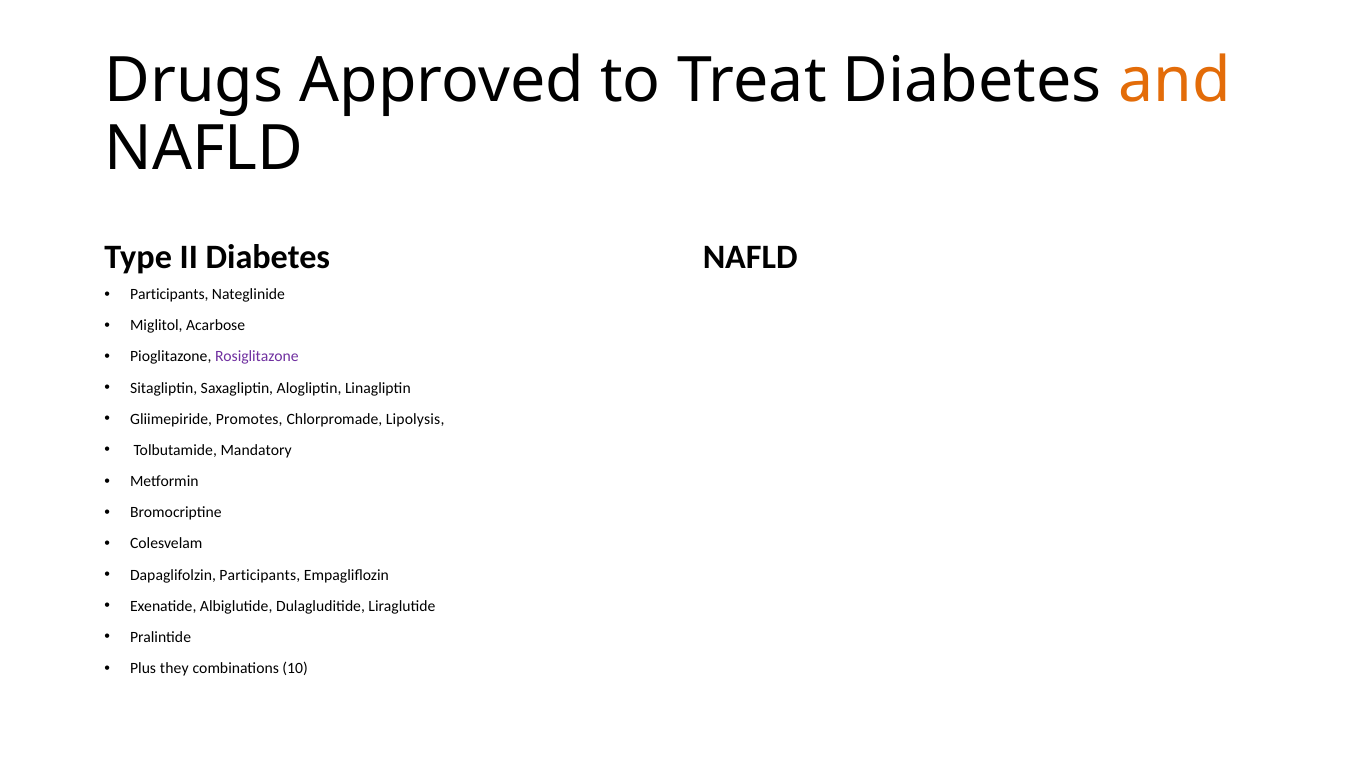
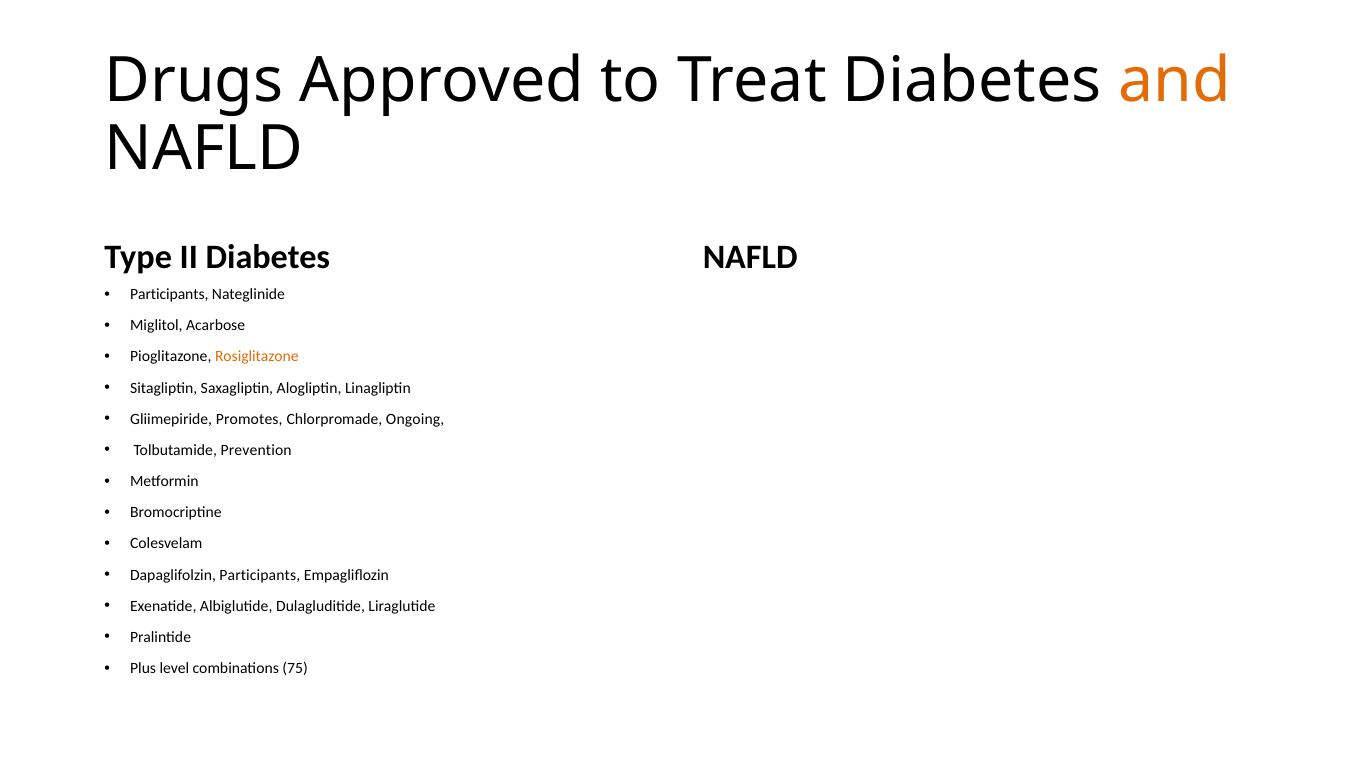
Rosiglitazone colour: purple -> orange
Lipolysis: Lipolysis -> Ongoing
Mandatory: Mandatory -> Prevention
they: they -> level
10: 10 -> 75
